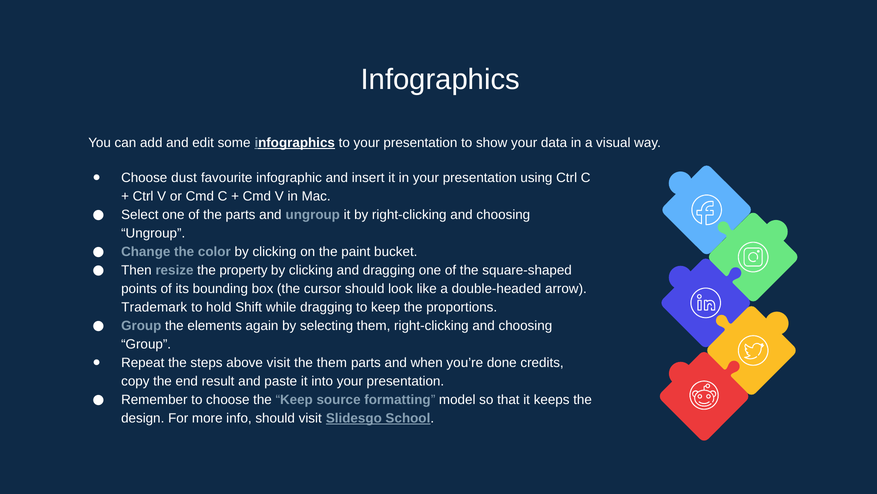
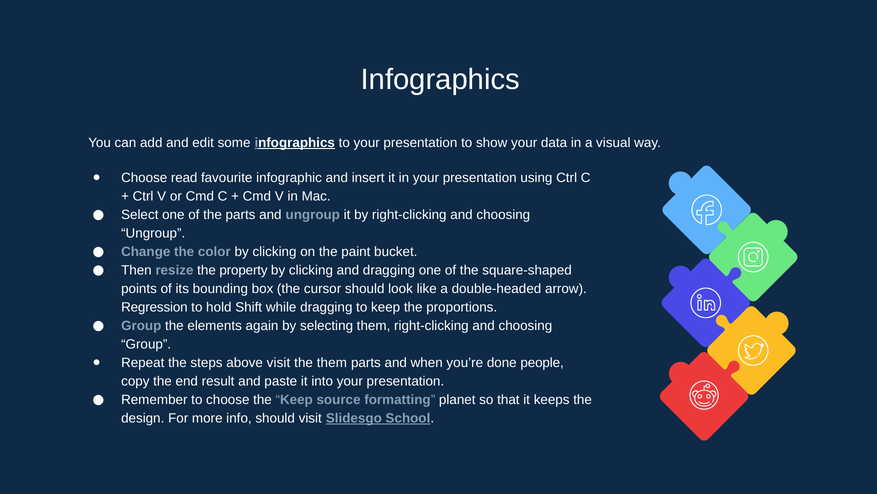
dust: dust -> read
Trademark: Trademark -> Regression
credits: credits -> people
model: model -> planet
